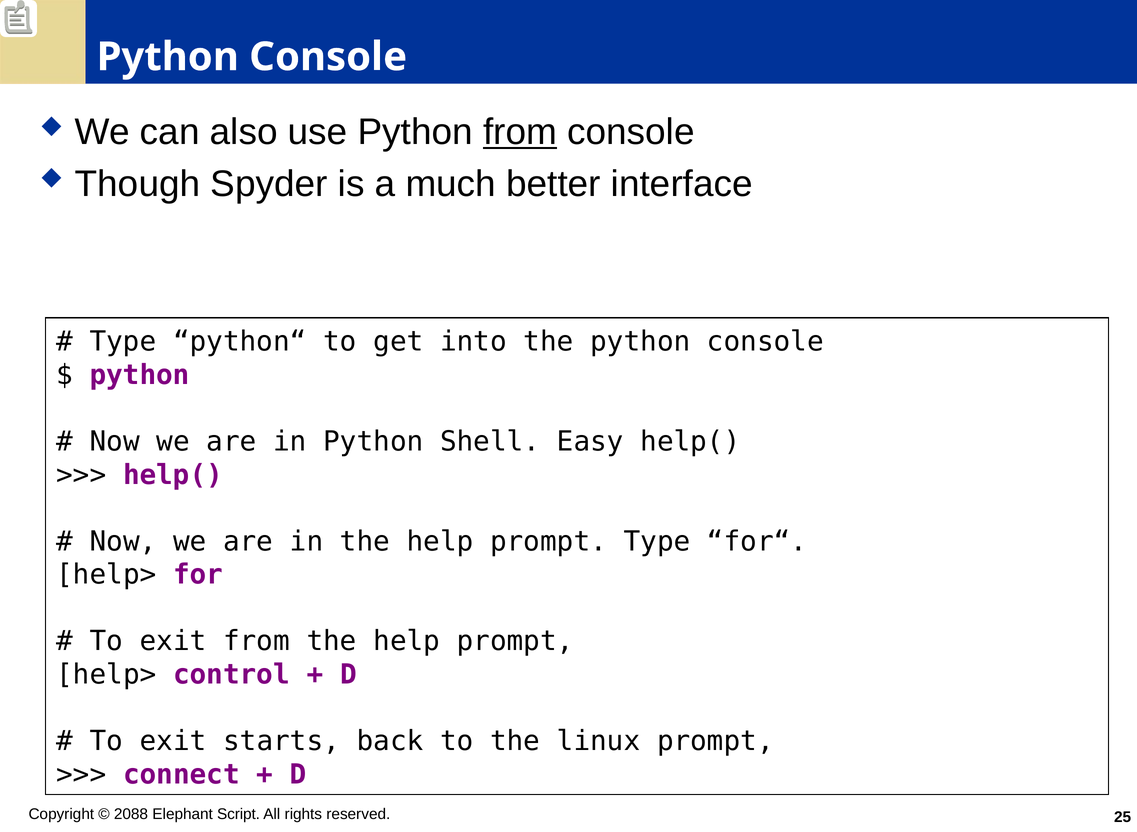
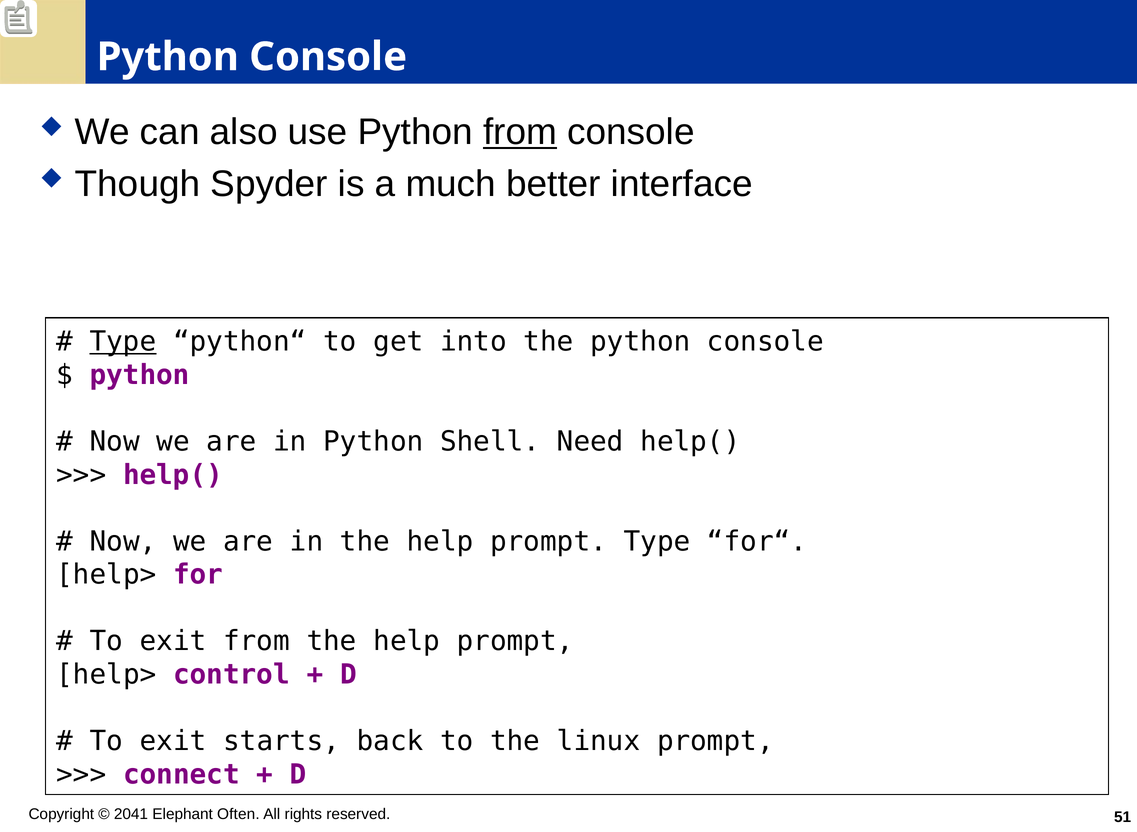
Type at (123, 342) underline: none -> present
Easy: Easy -> Need
2088: 2088 -> 2041
Script: Script -> Often
25: 25 -> 51
